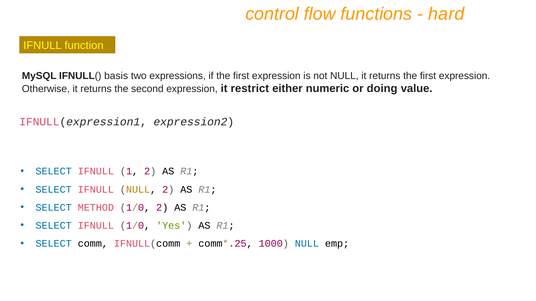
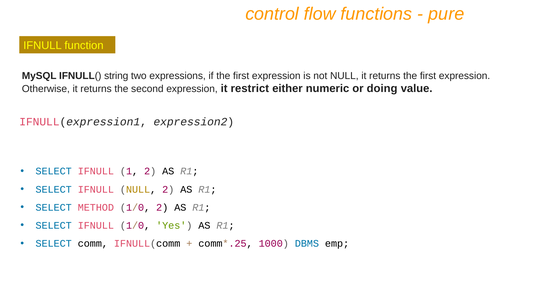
hard: hard -> pure
basis: basis -> string
1000 NULL: NULL -> DBMS
